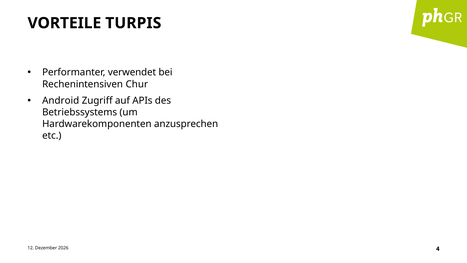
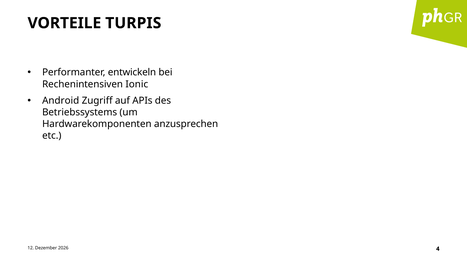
verwendet: verwendet -> entwickeln
Chur: Chur -> Ionic
